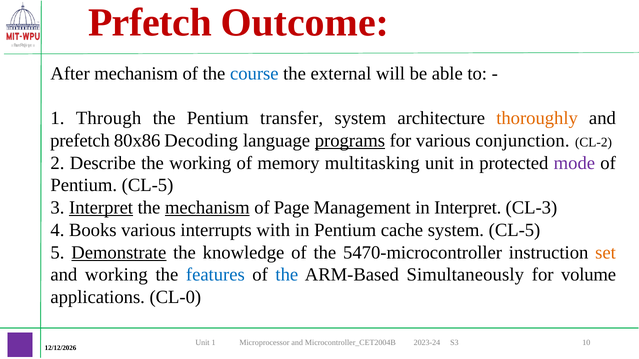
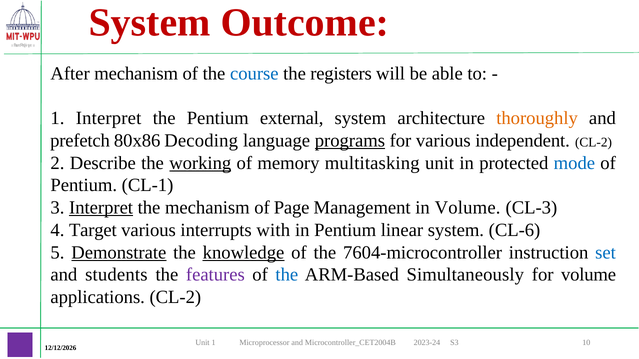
Prfetch at (150, 23): Prfetch -> System
external: external -> registers
1 Through: Through -> Interpret
transfer: transfer -> external
conjunction: conjunction -> independent
working at (200, 163) underline: none -> present
mode colour: purple -> blue
Pentium CL-5: CL-5 -> CL-1
mechanism at (207, 208) underline: present -> none
in Interpret: Interpret -> Volume
Books: Books -> Target
cache: cache -> linear
system CL-5: CL-5 -> CL-6
knowledge underline: none -> present
5470-microcontroller: 5470-microcontroller -> 7604-microcontroller
set colour: orange -> blue
and working: working -> students
features colour: blue -> purple
applications CL-0: CL-0 -> CL-2
